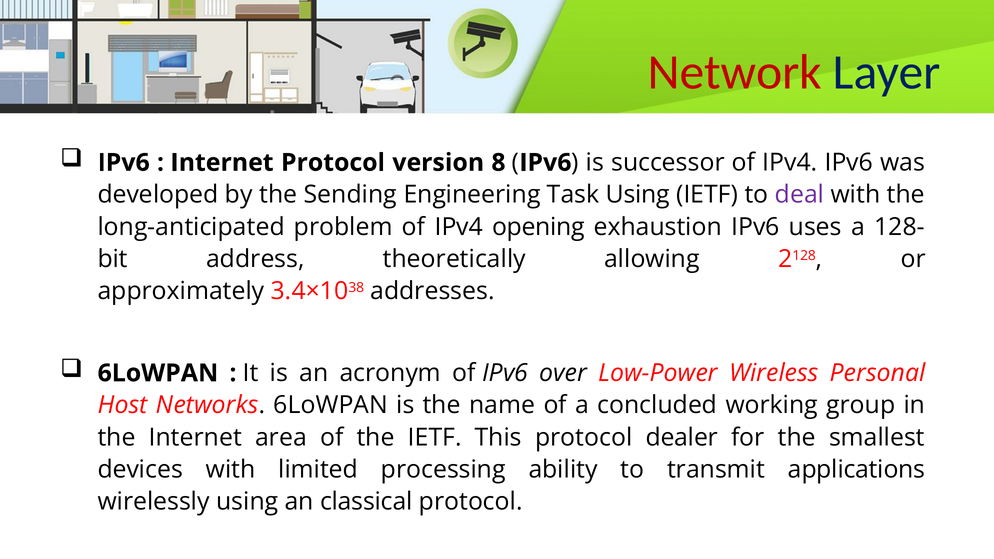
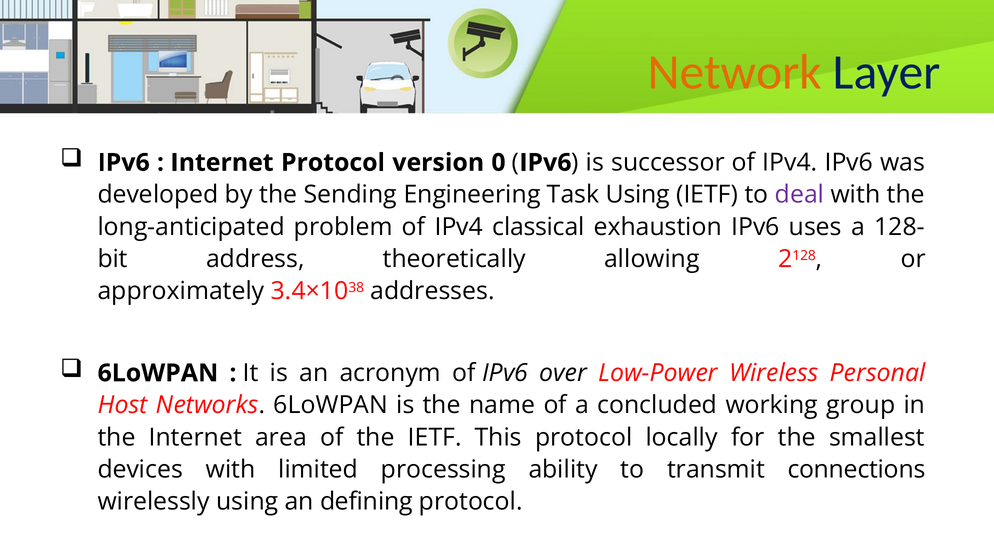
Network colour: red -> orange
8: 8 -> 0
opening: opening -> classical
dealer: dealer -> locally
applications: applications -> connections
classical: classical -> defining
